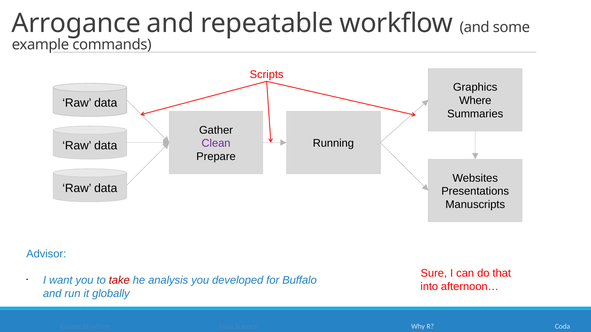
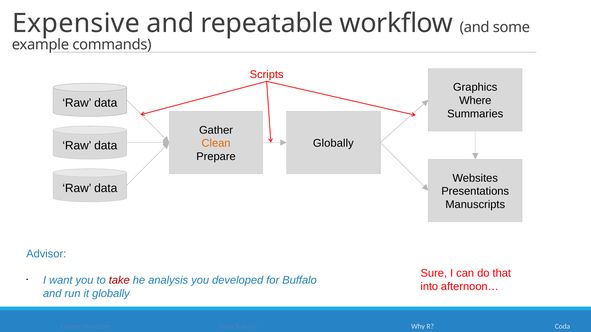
Arrogance: Arrogance -> Expensive
Clean colour: purple -> orange
Running at (333, 144): Running -> Globally
